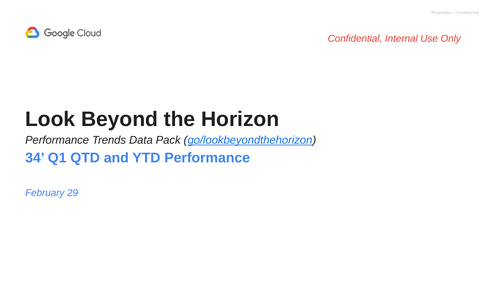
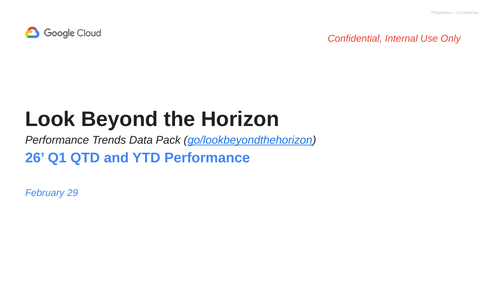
34: 34 -> 26
